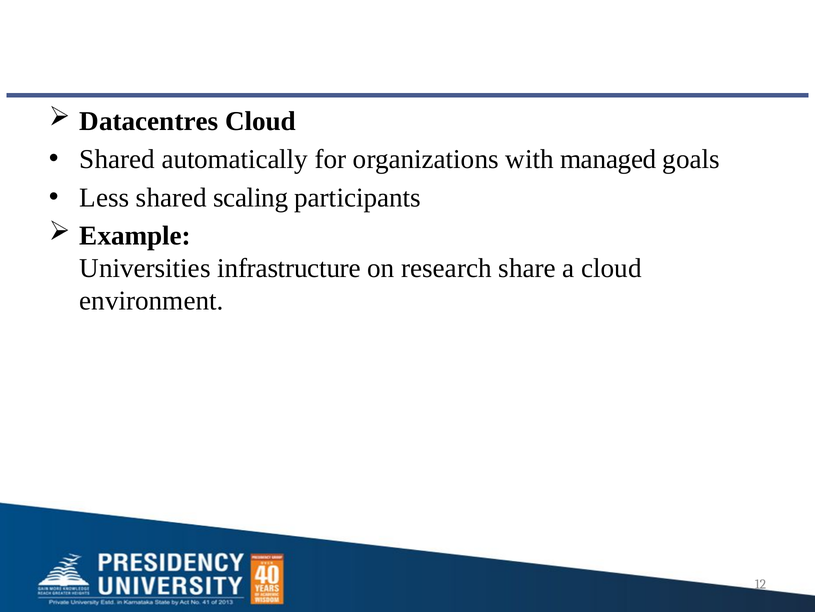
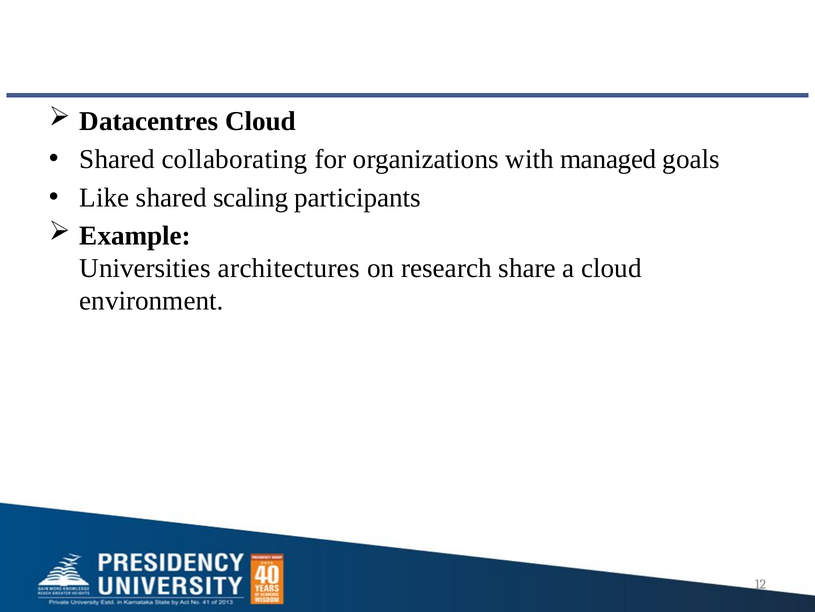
automatically: automatically -> collaborating
Less: Less -> Like
infrastructure: infrastructure -> architectures
